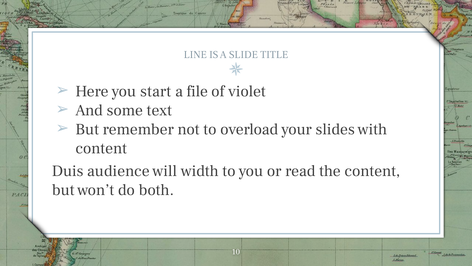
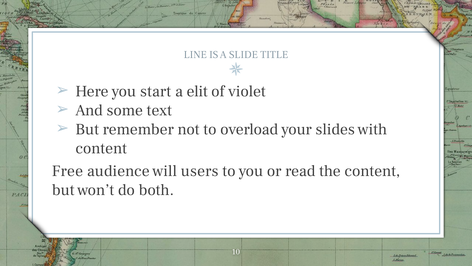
file: file -> elit
Duis: Duis -> Free
width: width -> users
